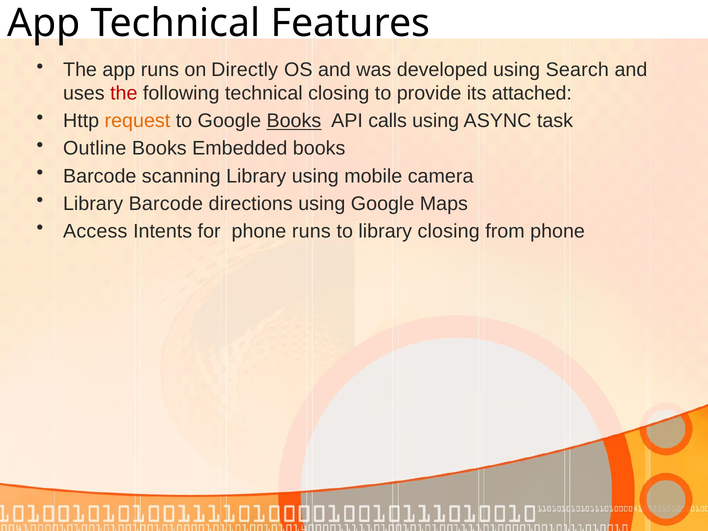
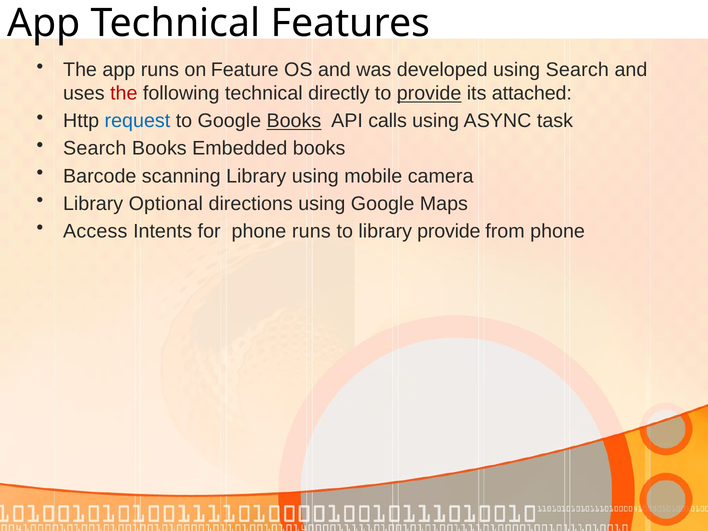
Directly: Directly -> Feature
technical closing: closing -> directly
provide at (429, 93) underline: none -> present
request colour: orange -> blue
Outline at (95, 148): Outline -> Search
Library Barcode: Barcode -> Optional
library closing: closing -> provide
